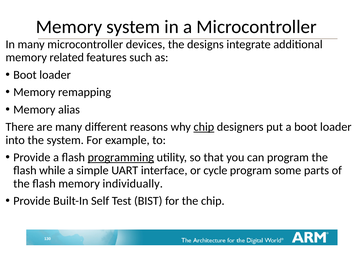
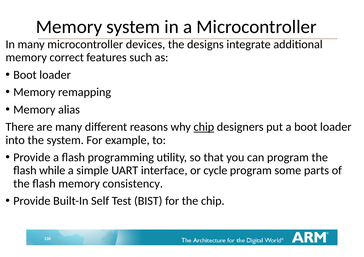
related: related -> correct
programming underline: present -> none
individually: individually -> consistency
